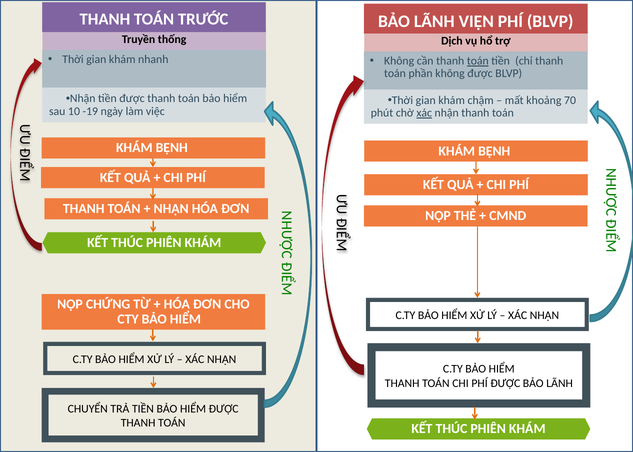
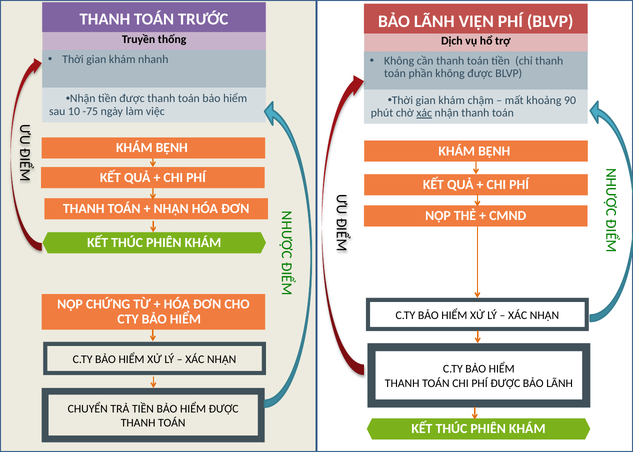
toán at (478, 61) underline: present -> none
70: 70 -> 90
-19: -19 -> -75
